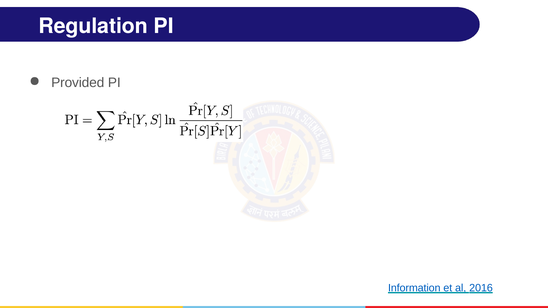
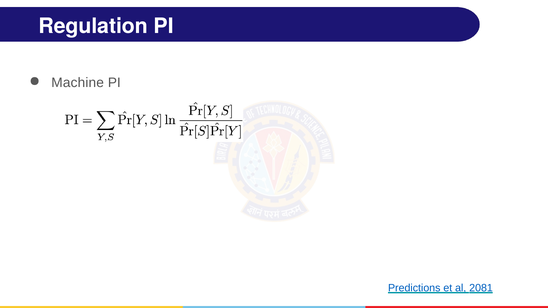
Provided: Provided -> Machine
Information: Information -> Predictions
2016: 2016 -> 2081
